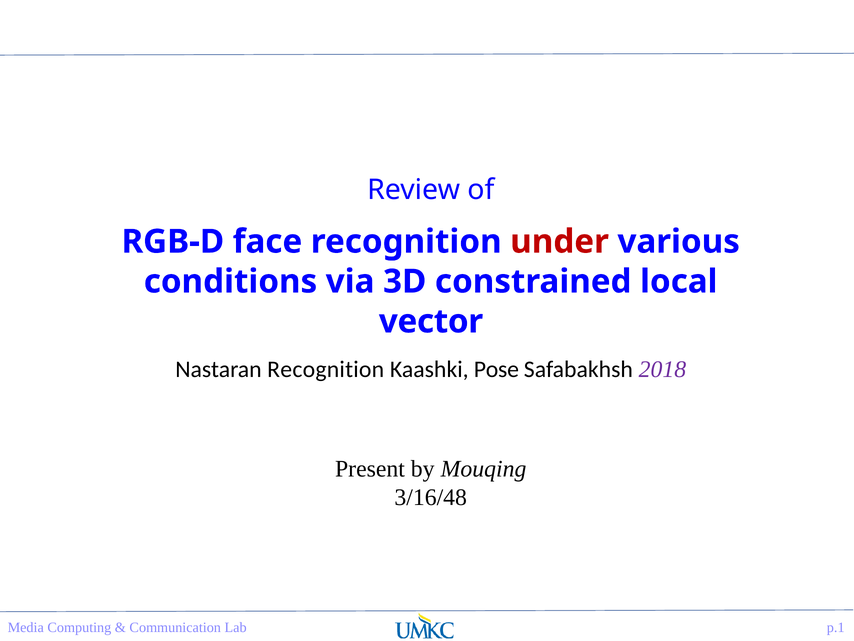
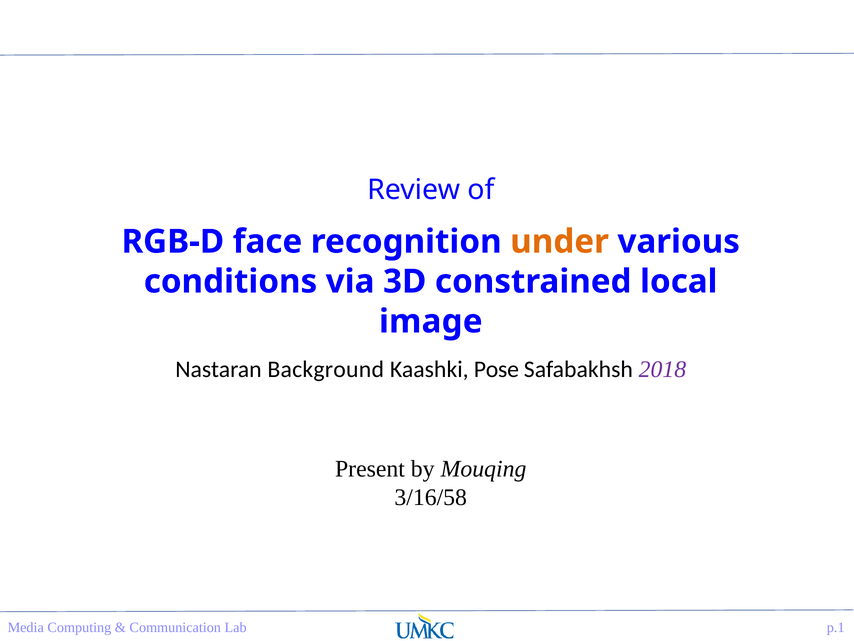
under colour: red -> orange
vector: vector -> image
Nastaran Recognition: Recognition -> Background
3/16/48: 3/16/48 -> 3/16/58
